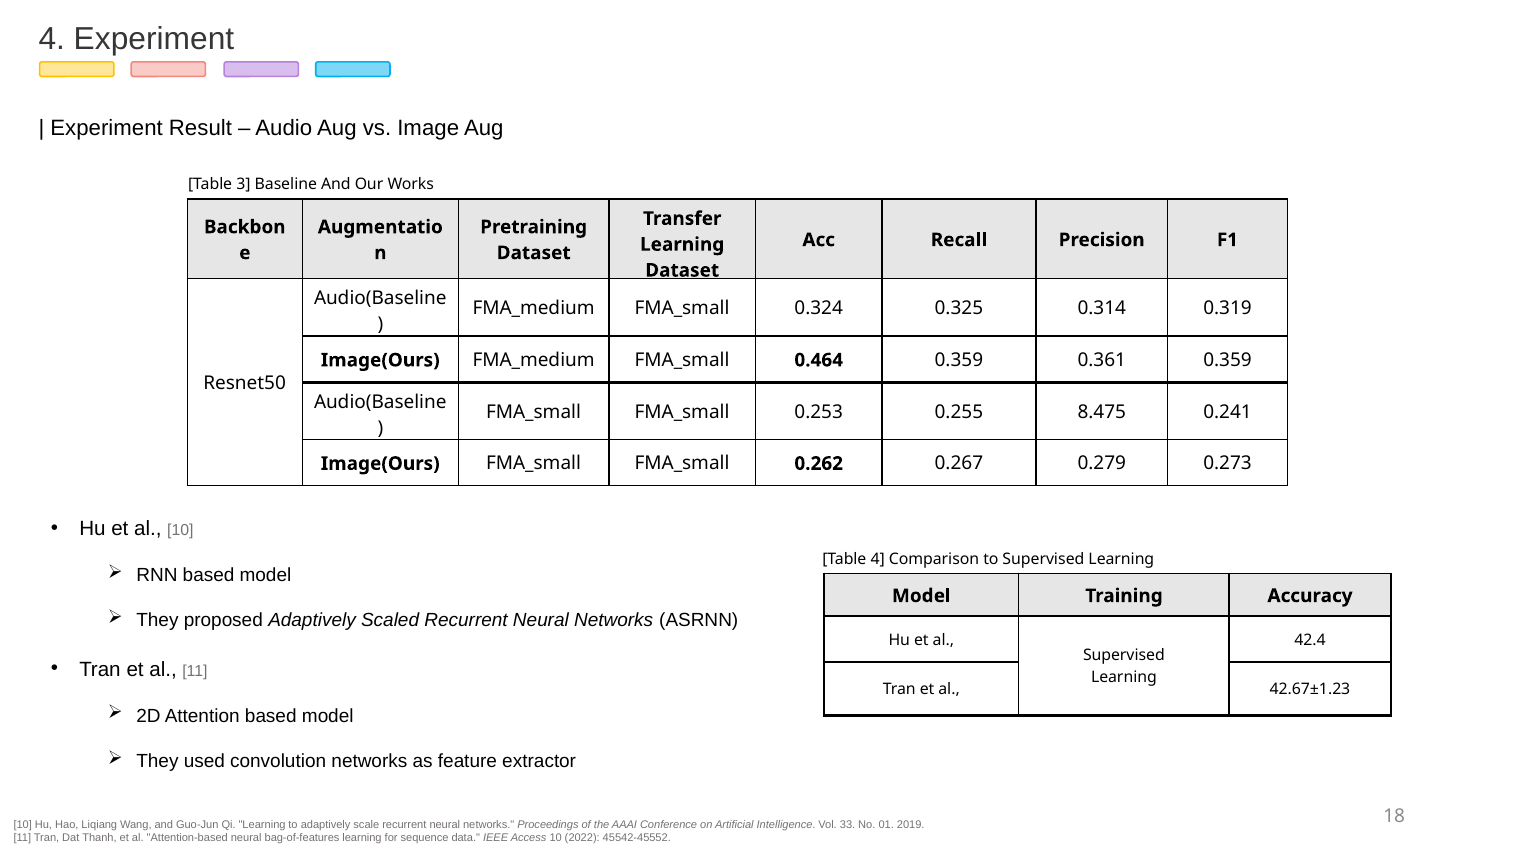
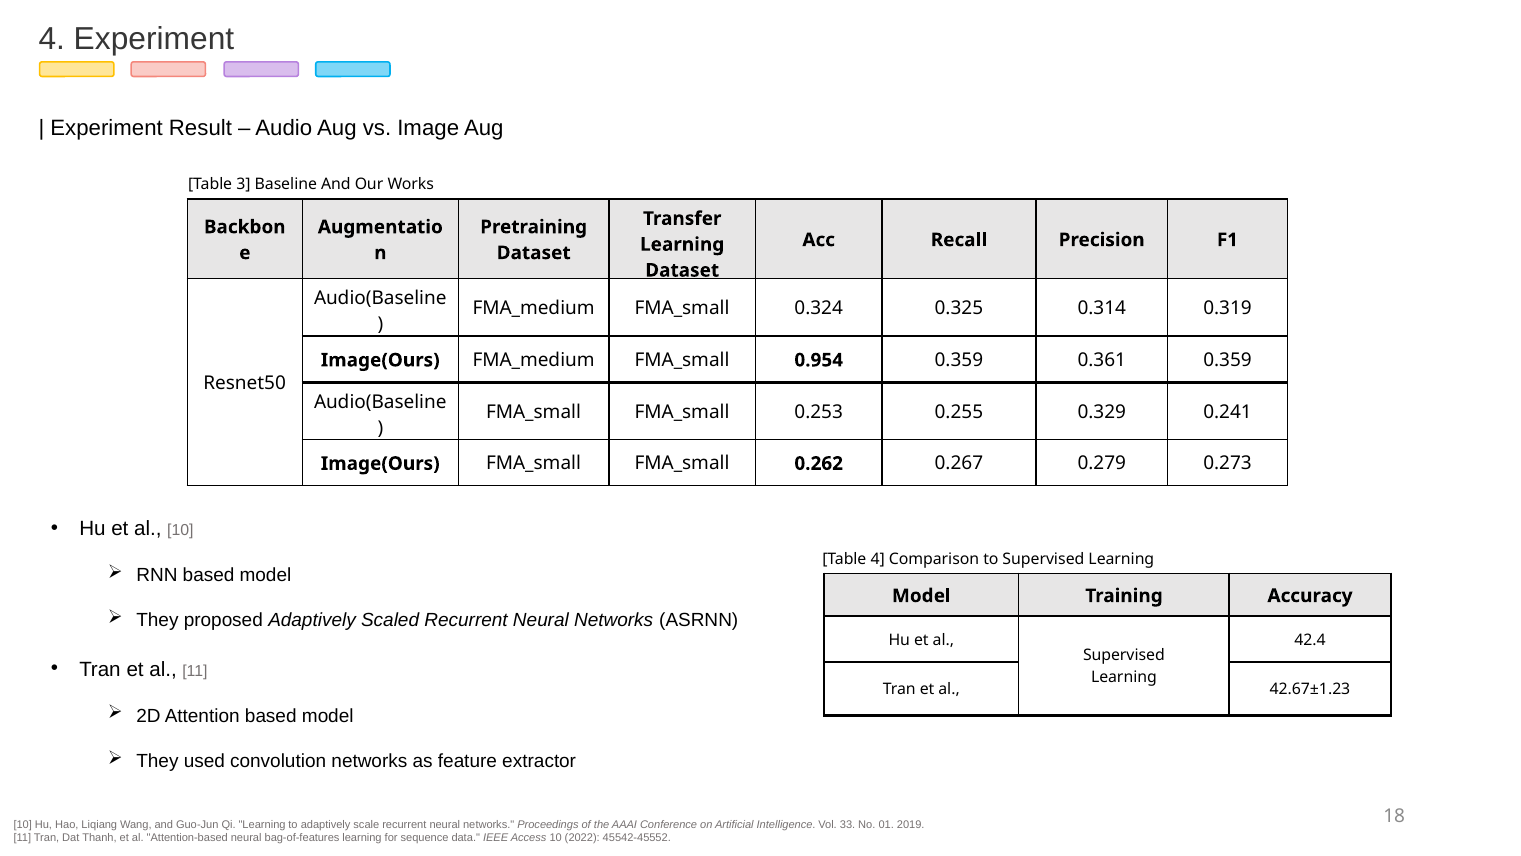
0.464: 0.464 -> 0.954
8.475: 8.475 -> 0.329
